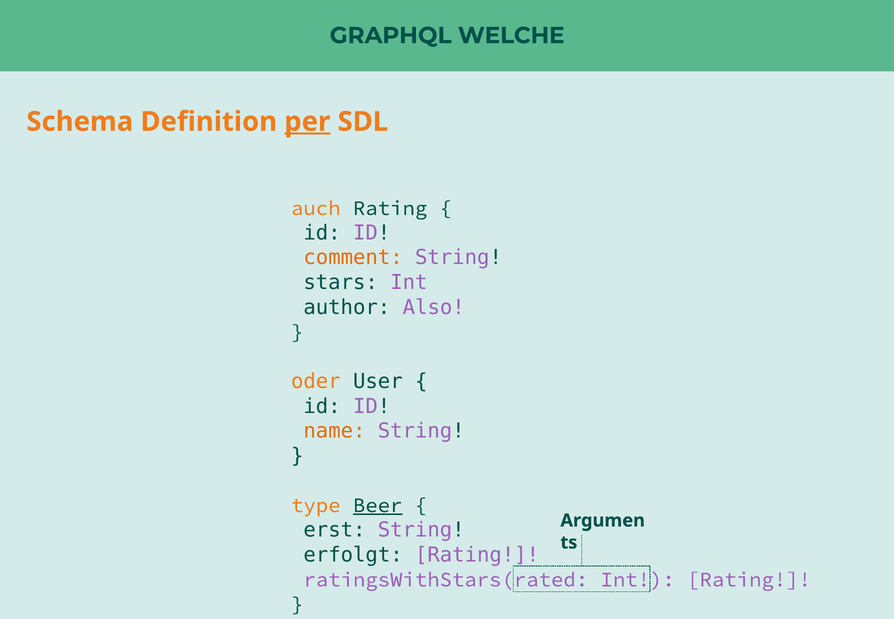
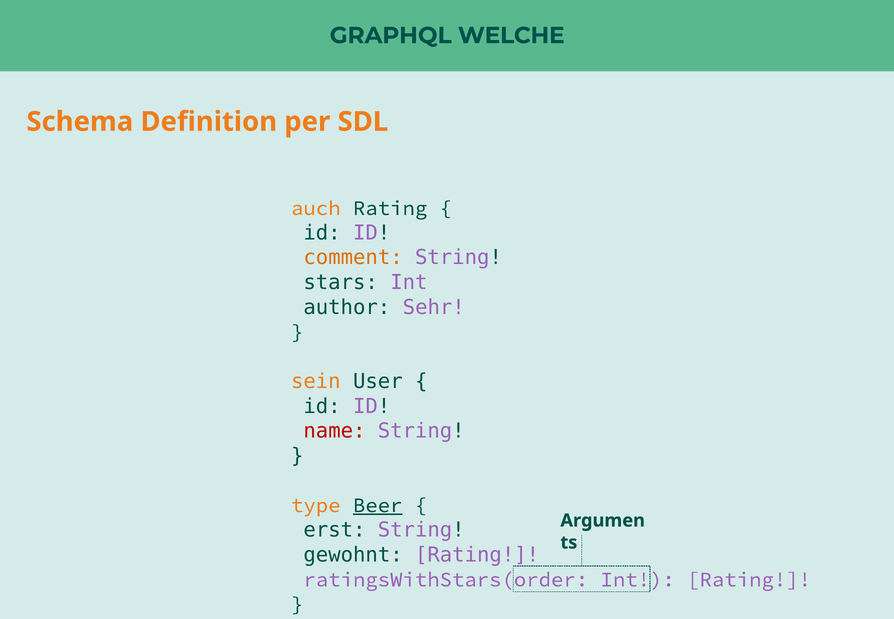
per underline: present -> none
Also: Also -> Sehr
oder: oder -> sein
name colour: orange -> red
erfolgt: erfolgt -> gewohnt
ratingsWithStars(rated: ratingsWithStars(rated -> ratingsWithStars(order
